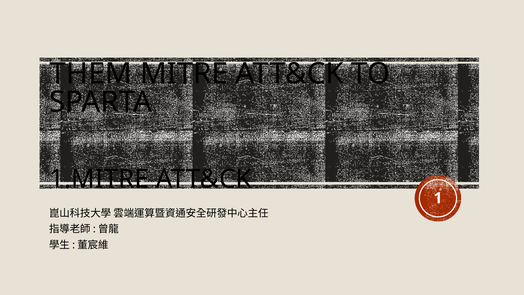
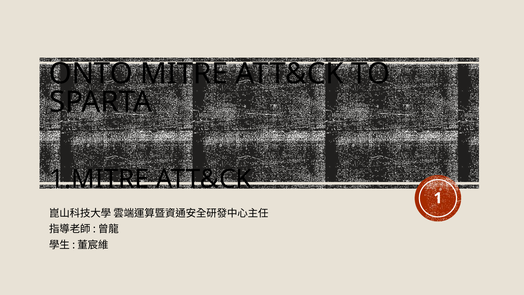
THEM: THEM -> ONTO
